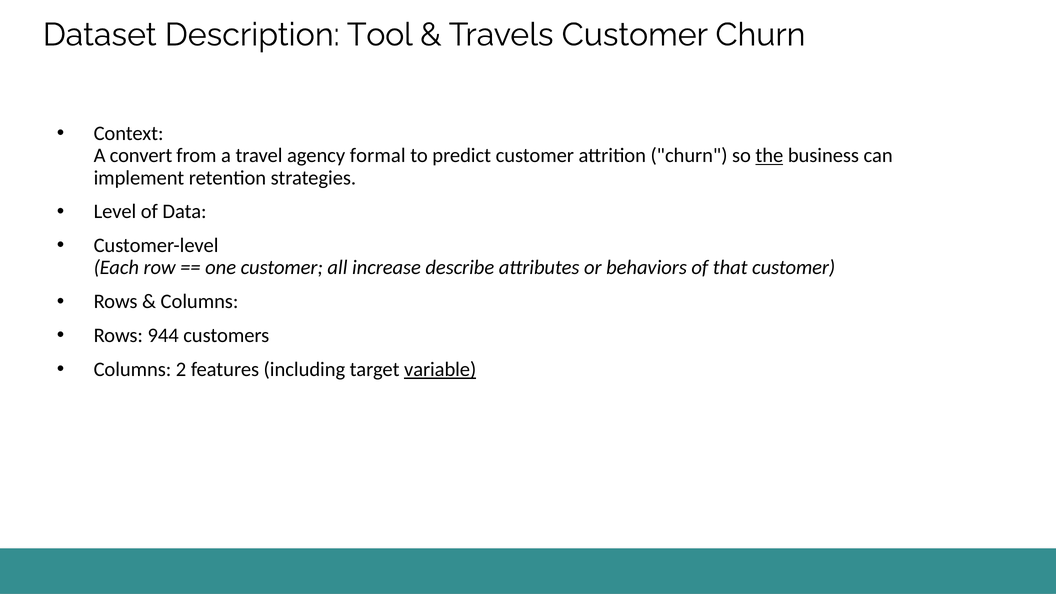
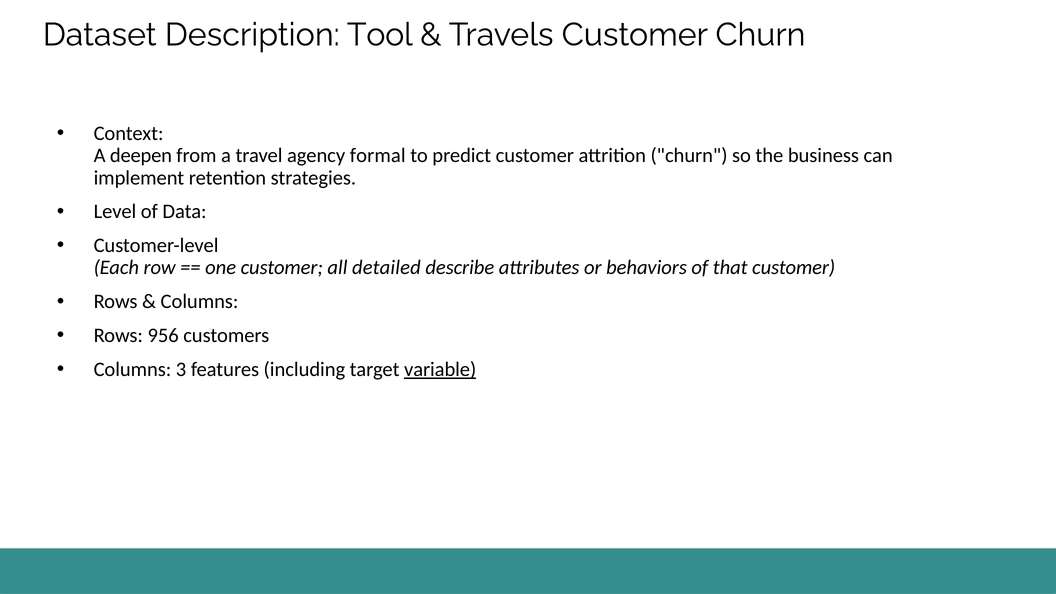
convert: convert -> deepen
the underline: present -> none
increase: increase -> detailed
944: 944 -> 956
2: 2 -> 3
